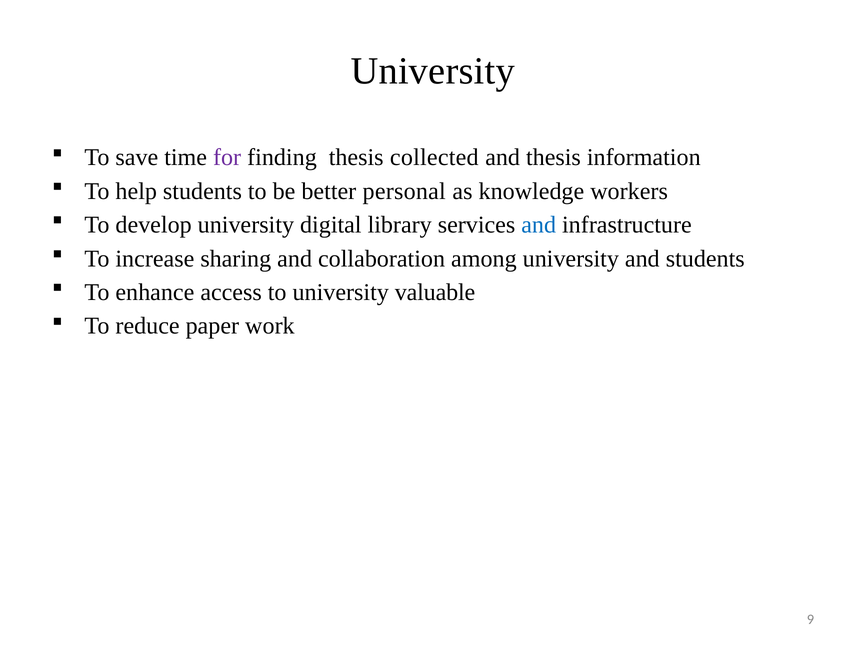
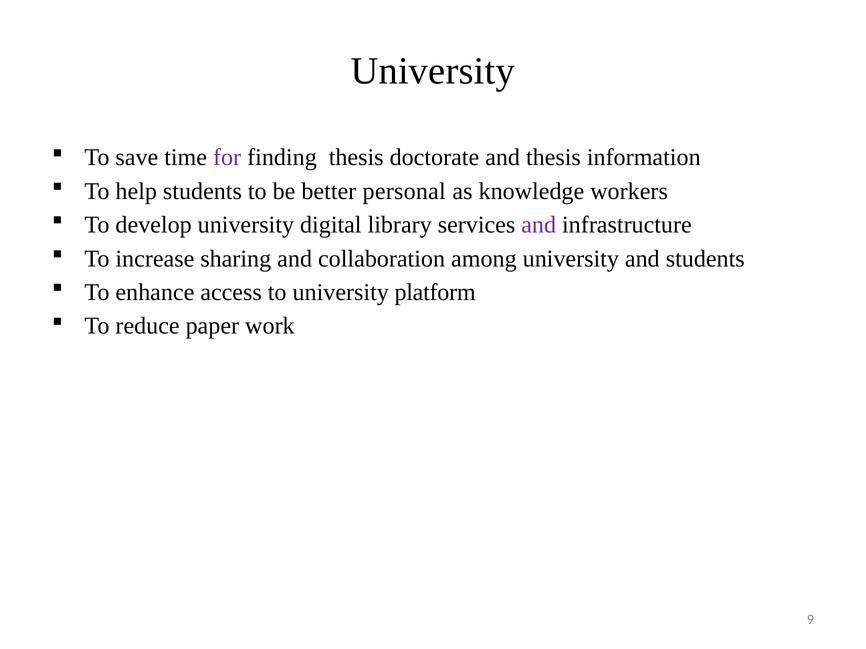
collected: collected -> doctorate
and at (539, 225) colour: blue -> purple
valuable: valuable -> platform
